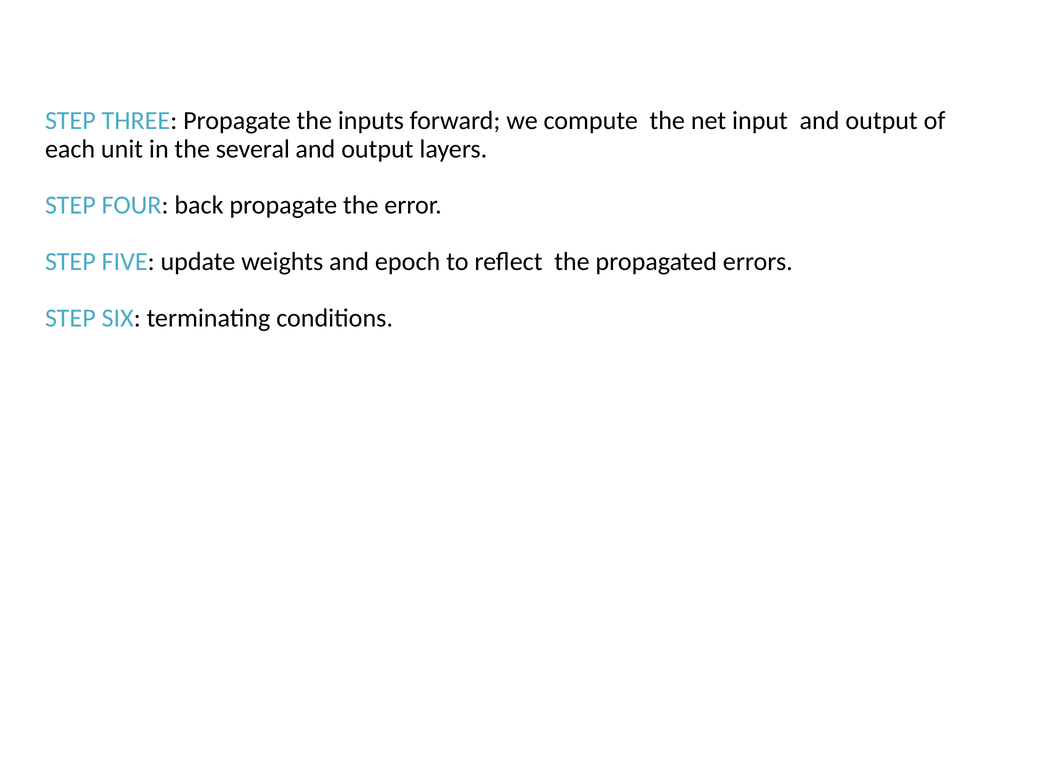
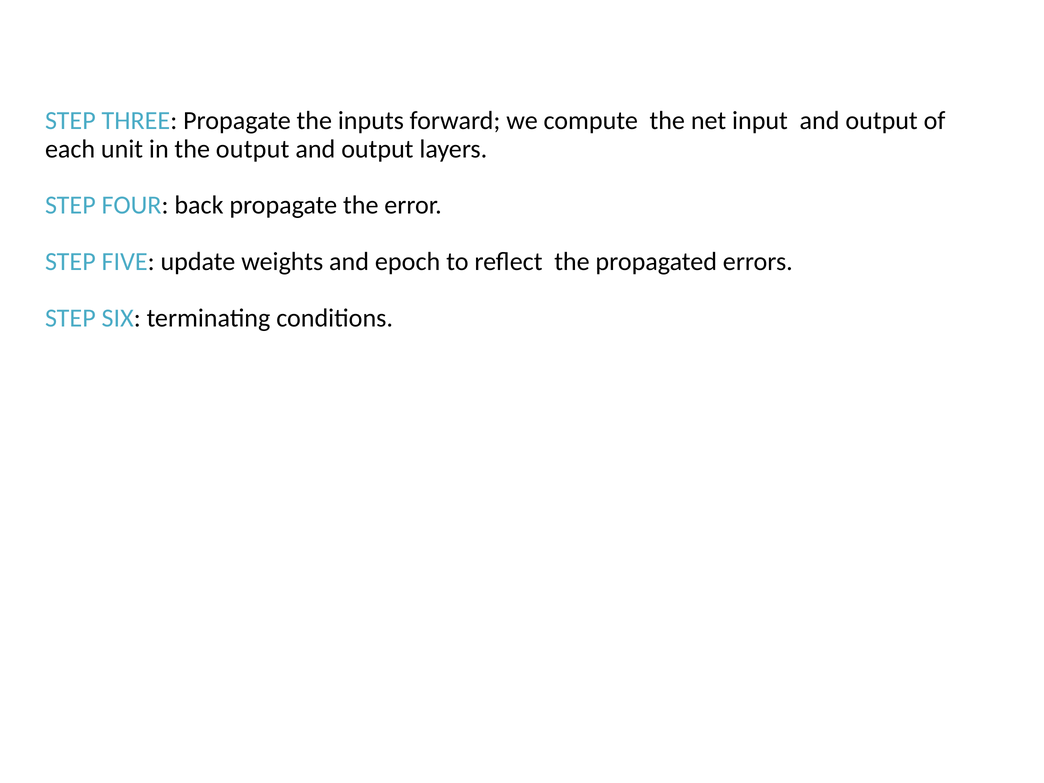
the several: several -> output
